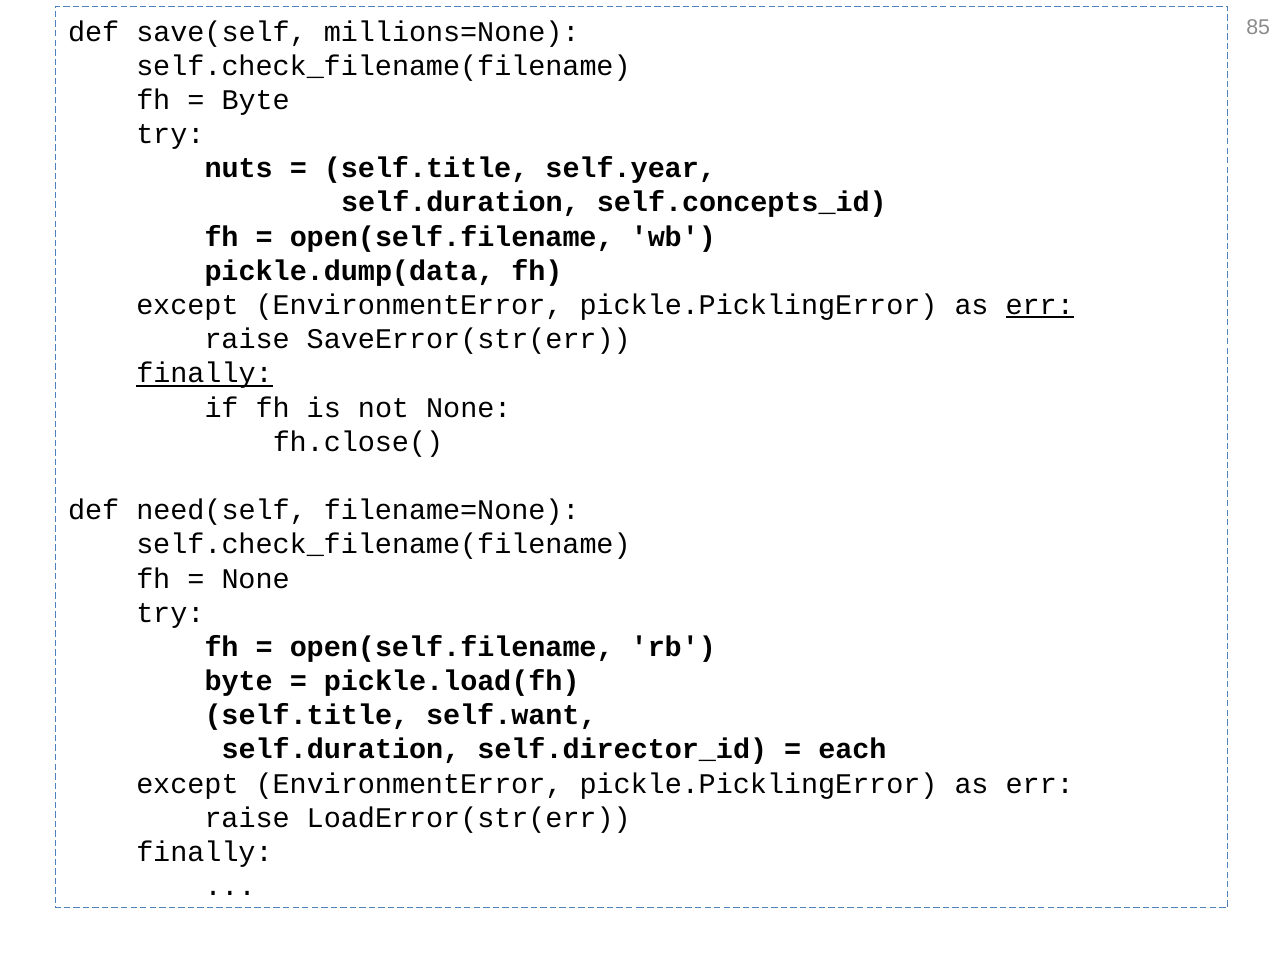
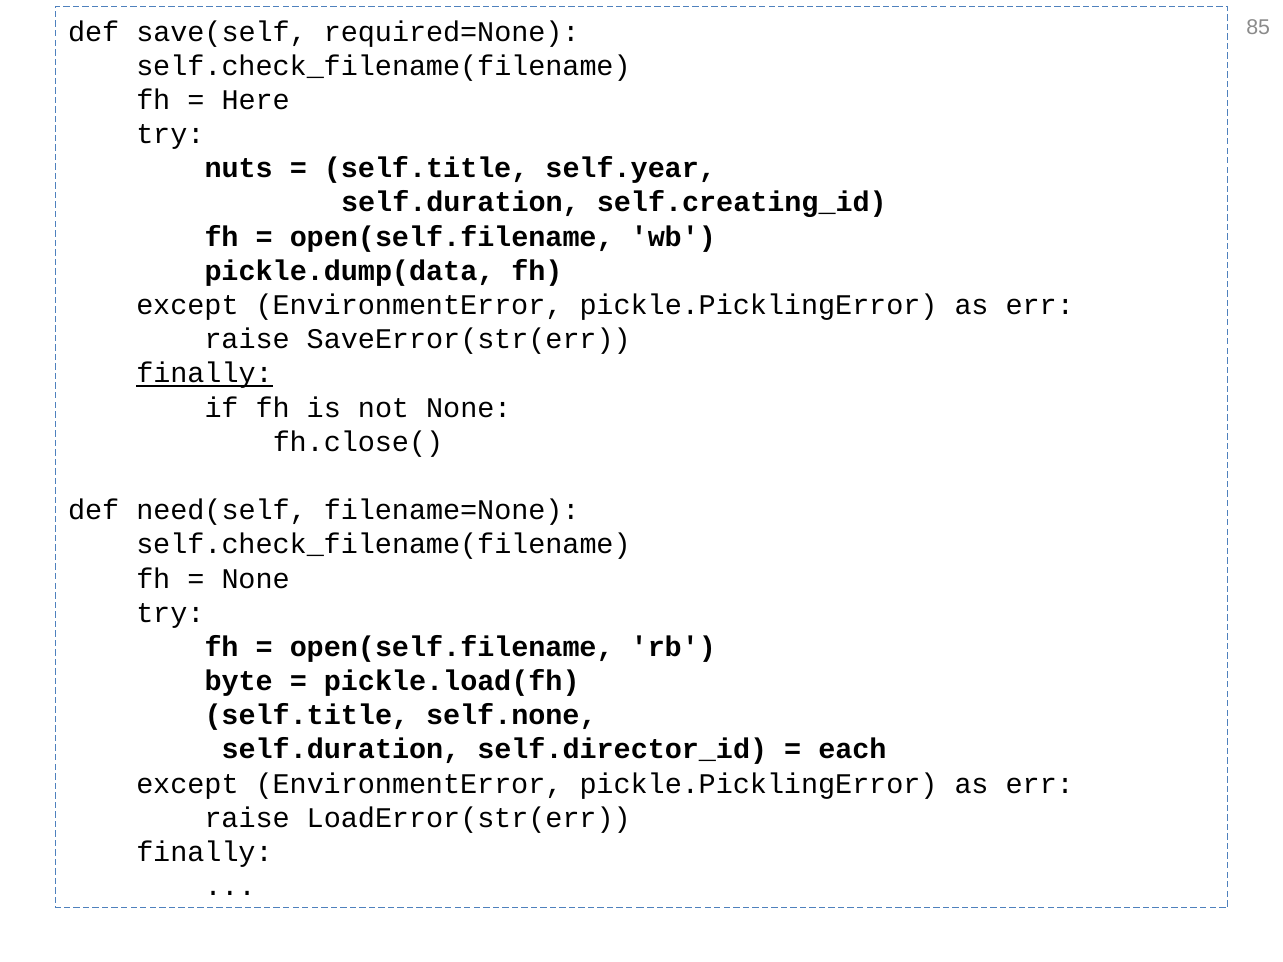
millions=None: millions=None -> required=None
Byte at (256, 100): Byte -> Here
self.concepts_id: self.concepts_id -> self.creating_id
err at (1040, 305) underline: present -> none
self.want: self.want -> self.none
